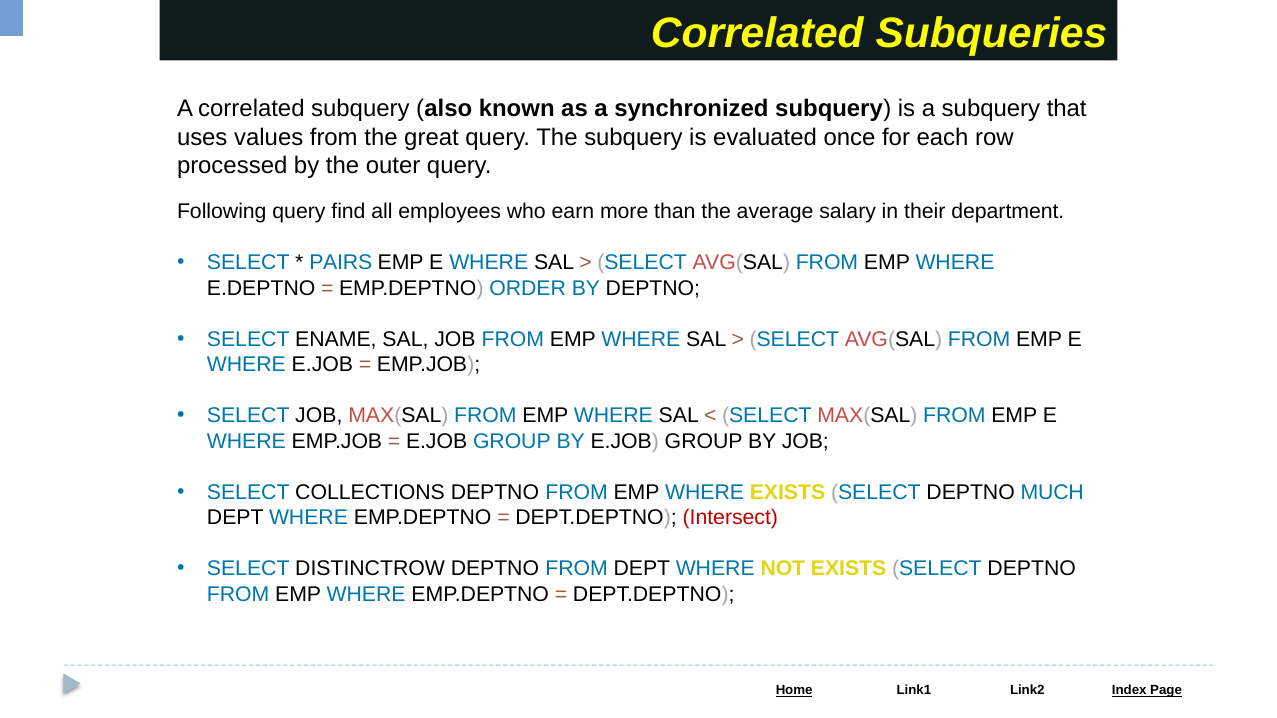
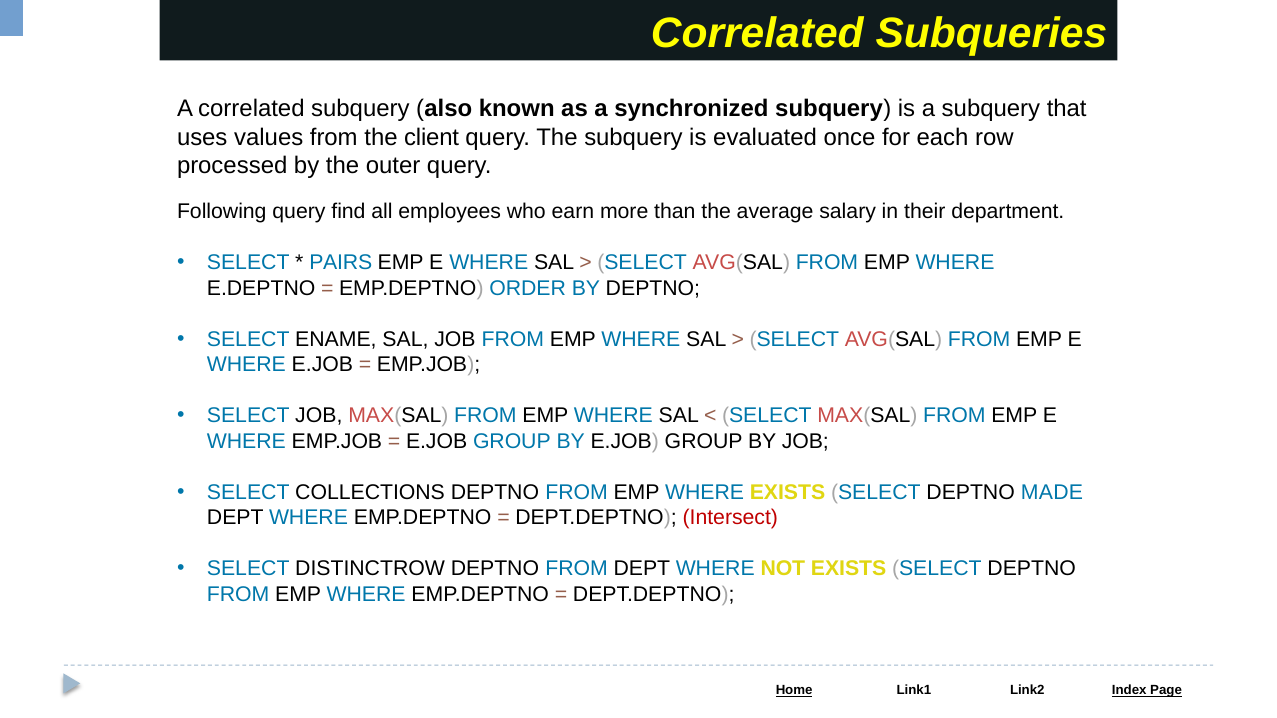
great: great -> client
MUCH: MUCH -> MADE
